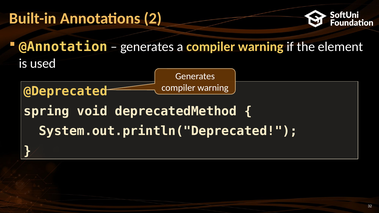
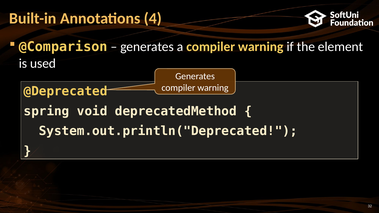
2: 2 -> 4
@Annotation: @Annotation -> @Comparison
